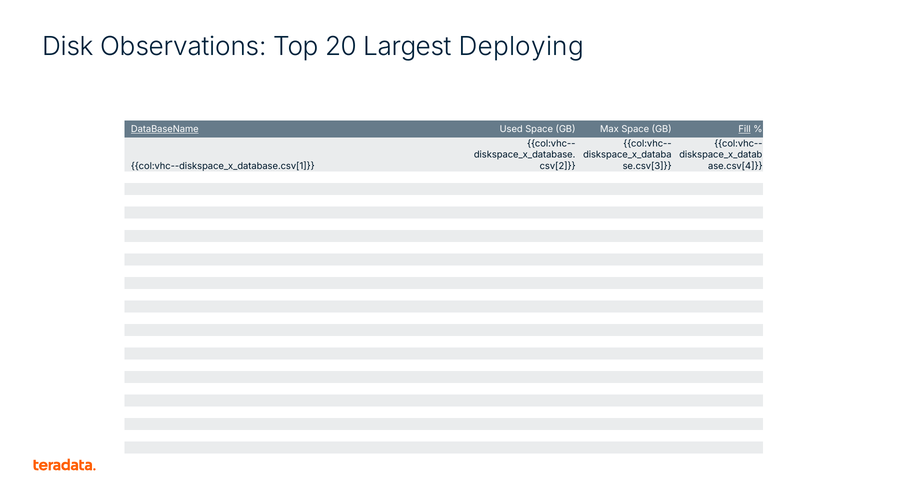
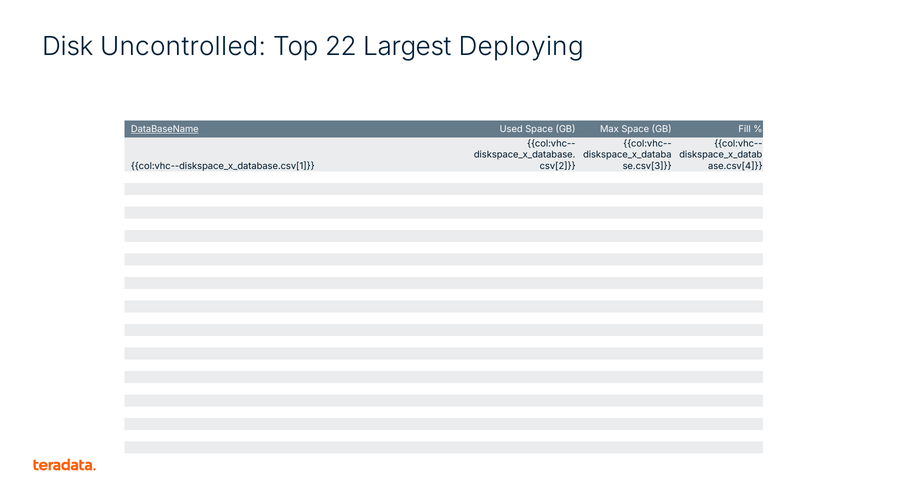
Observations: Observations -> Uncontrolled
20: 20 -> 22
Fill underline: present -> none
